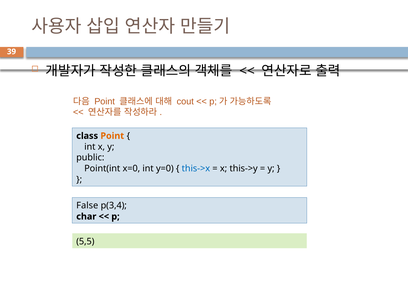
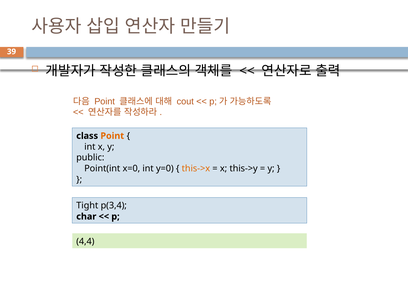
this->x colour: blue -> orange
False: False -> Tight
5,5: 5,5 -> 4,4
